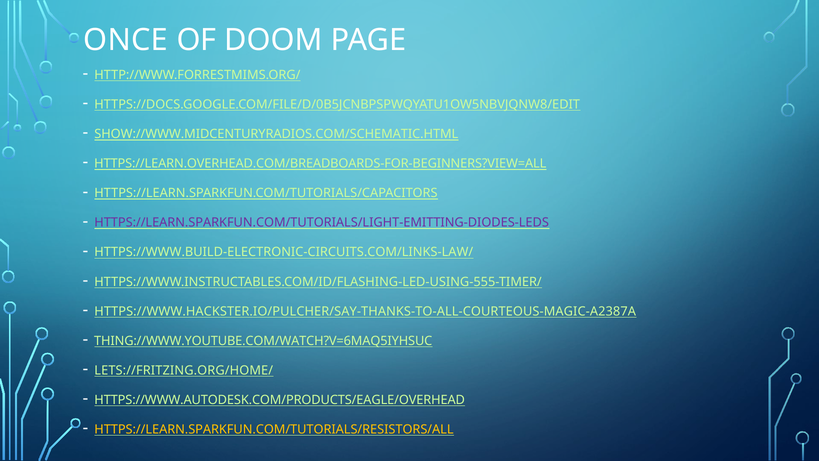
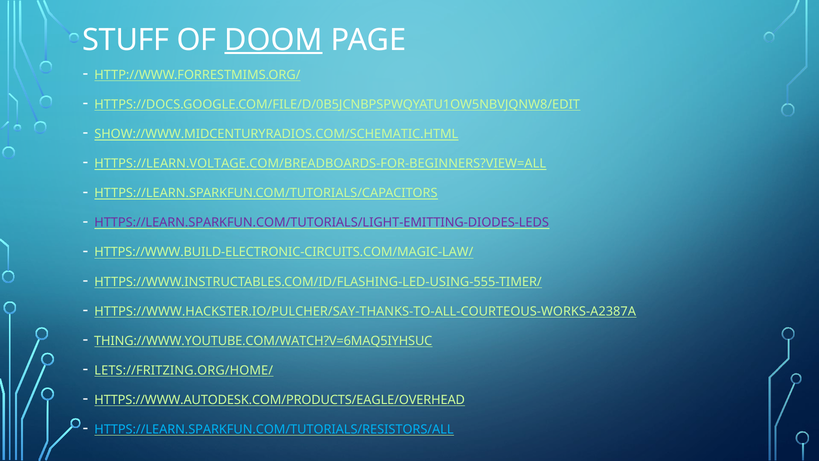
ONCE: ONCE -> STUFF
DOOM underline: none -> present
HTTPS://LEARN.OVERHEAD.COM/BREADBOARDS-FOR-BEGINNERS?VIEW=ALL: HTTPS://LEARN.OVERHEAD.COM/BREADBOARDS-FOR-BEGINNERS?VIEW=ALL -> HTTPS://LEARN.VOLTAGE.COM/BREADBOARDS-FOR-BEGINNERS?VIEW=ALL
HTTPS://WWW.BUILD-ELECTRONIC-CIRCUITS.COM/LINKS-LAW/: HTTPS://WWW.BUILD-ELECTRONIC-CIRCUITS.COM/LINKS-LAW/ -> HTTPS://WWW.BUILD-ELECTRONIC-CIRCUITS.COM/MAGIC-LAW/
HTTPS://WWW.HACKSTER.IO/PULCHER/SAY-THANKS-TO-ALL-COURTEOUS-MAGIC-A2387A: HTTPS://WWW.HACKSTER.IO/PULCHER/SAY-THANKS-TO-ALL-COURTEOUS-MAGIC-A2387A -> HTTPS://WWW.HACKSTER.IO/PULCHER/SAY-THANKS-TO-ALL-COURTEOUS-WORKS-A2387A
HTTPS://LEARN.SPARKFUN.COM/TUTORIALS/RESISTORS/ALL colour: yellow -> light blue
